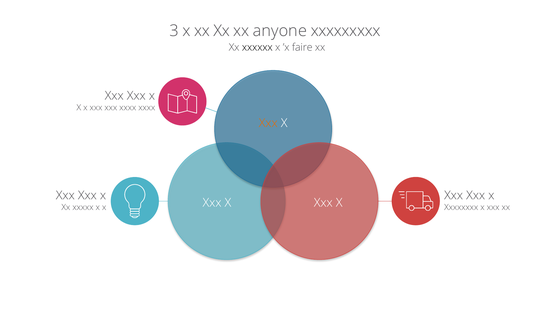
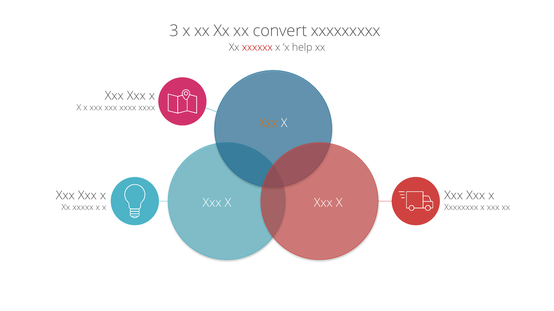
anyone: anyone -> convert
xxxxxx colour: black -> red
faire: faire -> help
